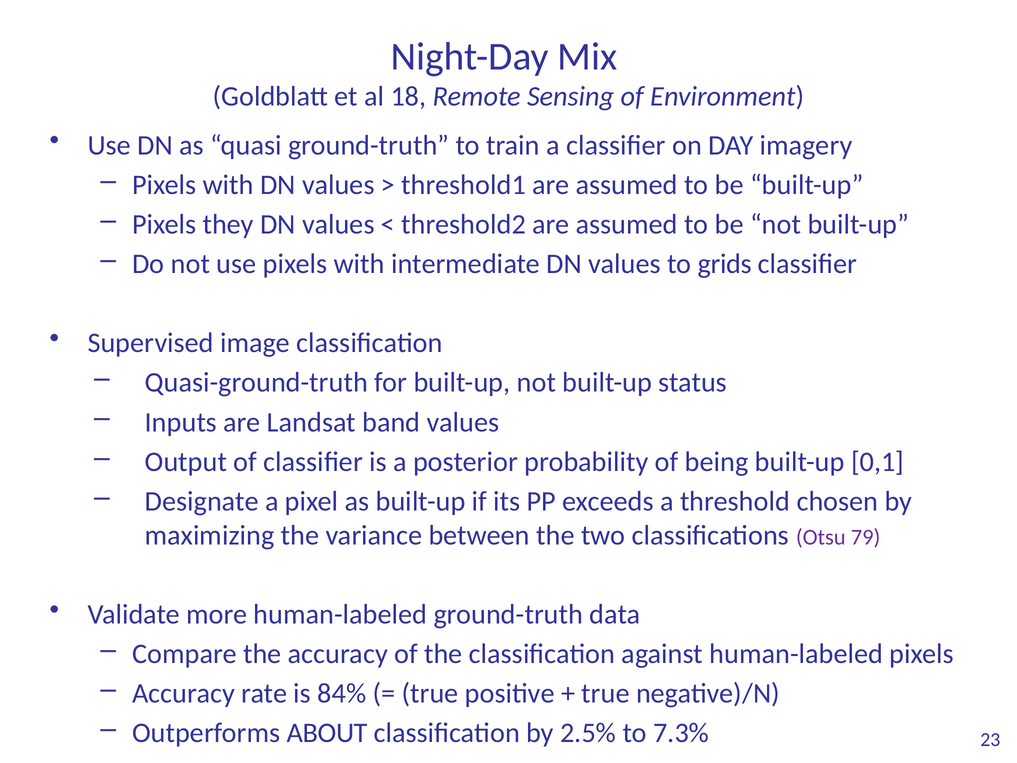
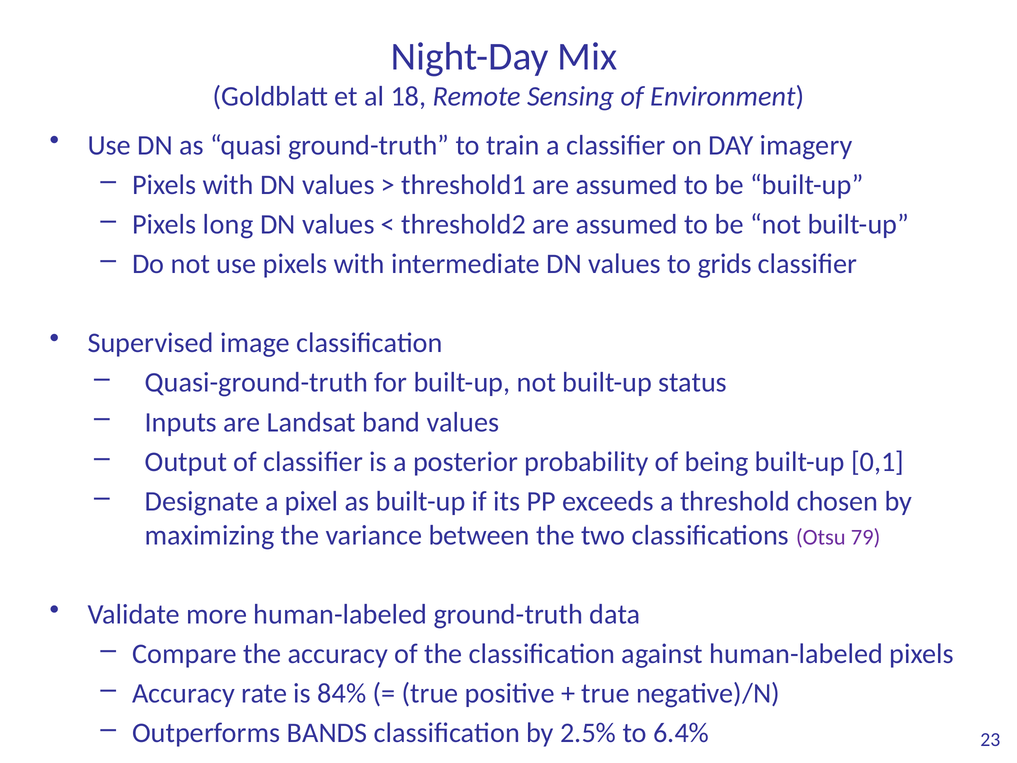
they: they -> long
ABOUT: ABOUT -> BANDS
7.3%: 7.3% -> 6.4%
